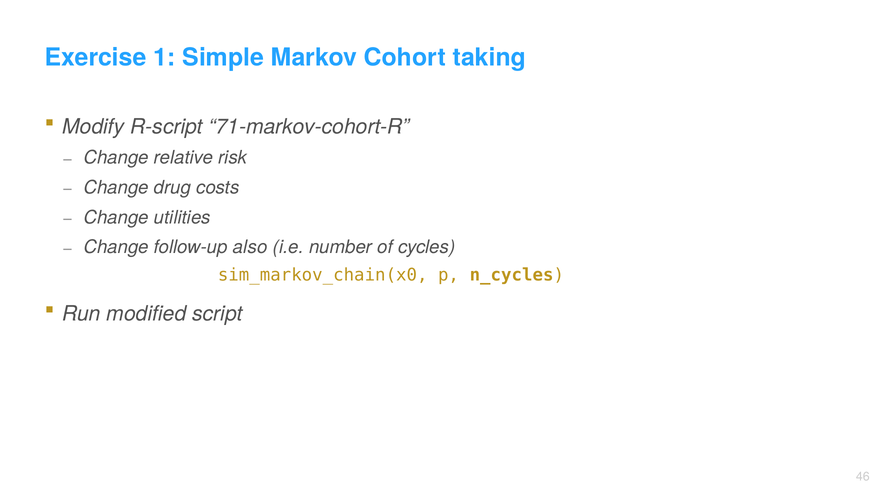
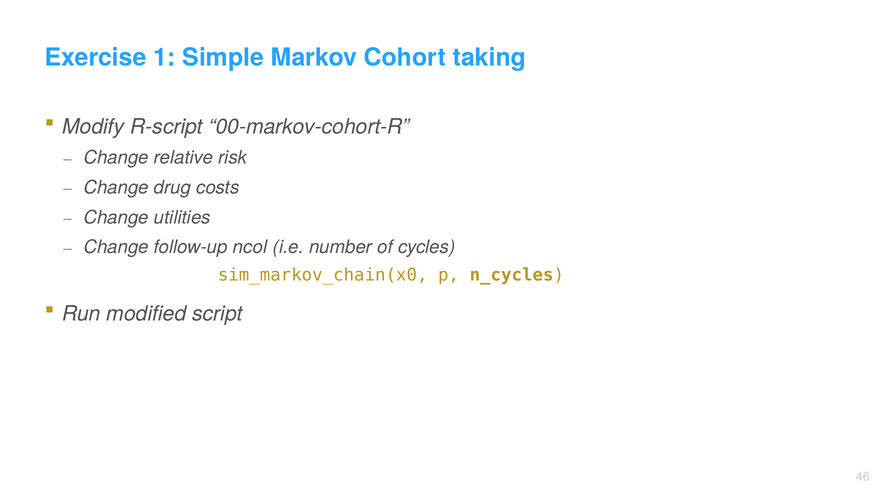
71-markov-cohort-R: 71-markov-cohort-R -> 00-markov-cohort-R
also: also -> ncol
